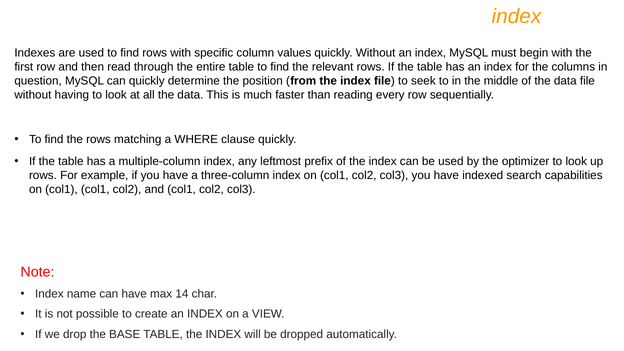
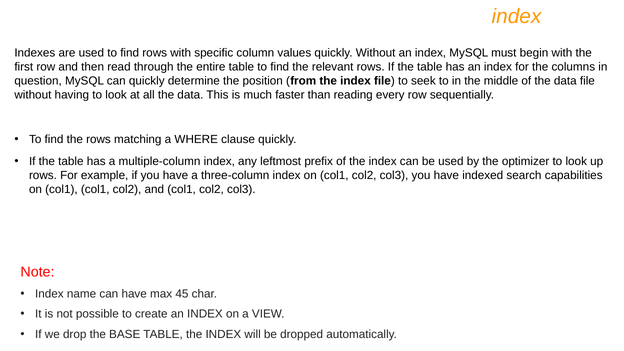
14: 14 -> 45
